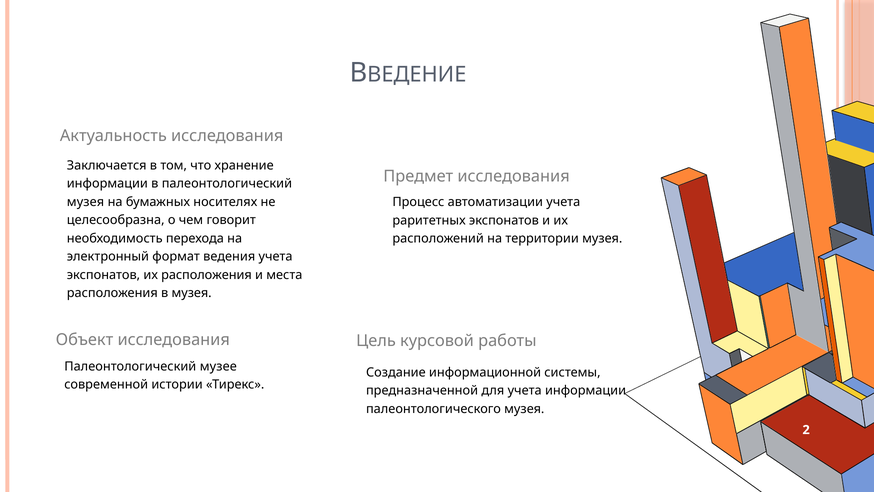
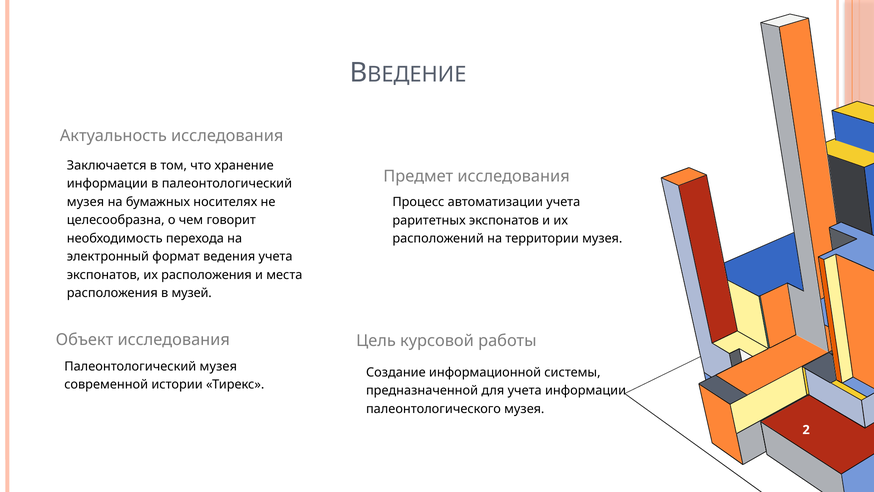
в музея: музея -> музей
музее at (218, 366): музее -> музея
